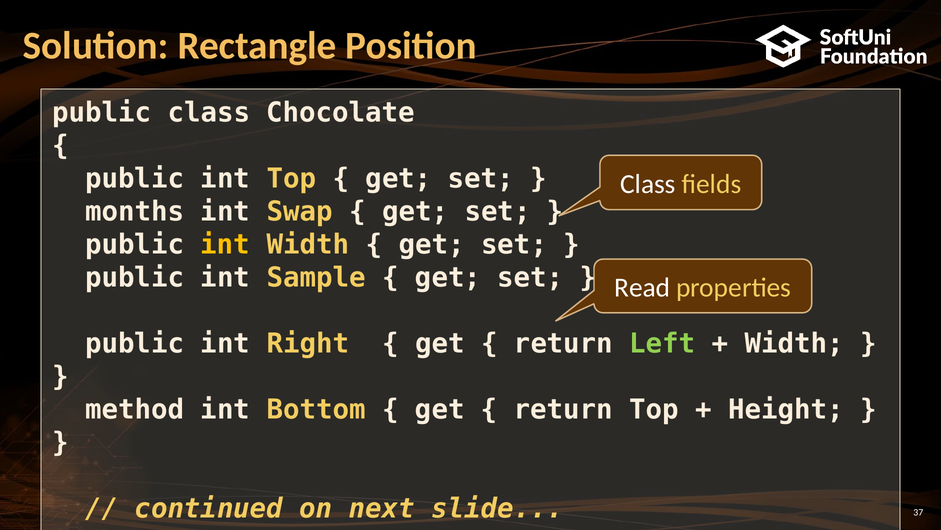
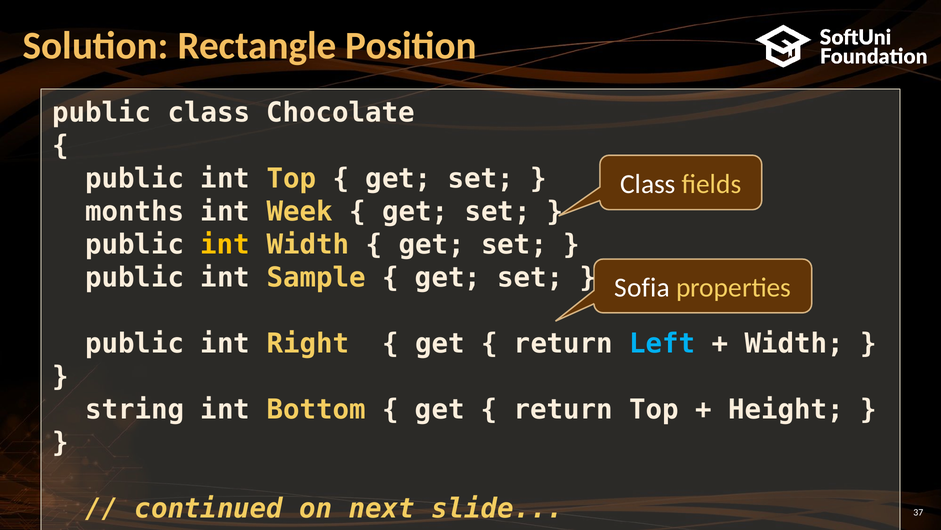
Swap: Swap -> Week
Read: Read -> Sofia
Left colour: light green -> light blue
method: method -> string
